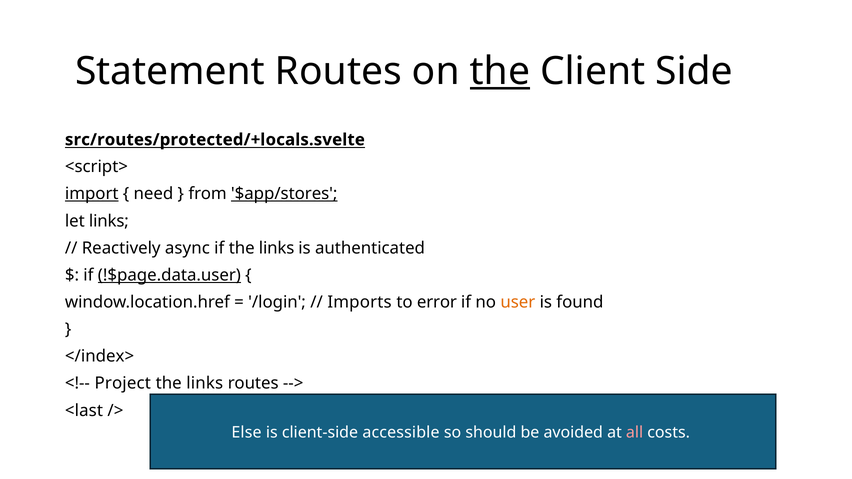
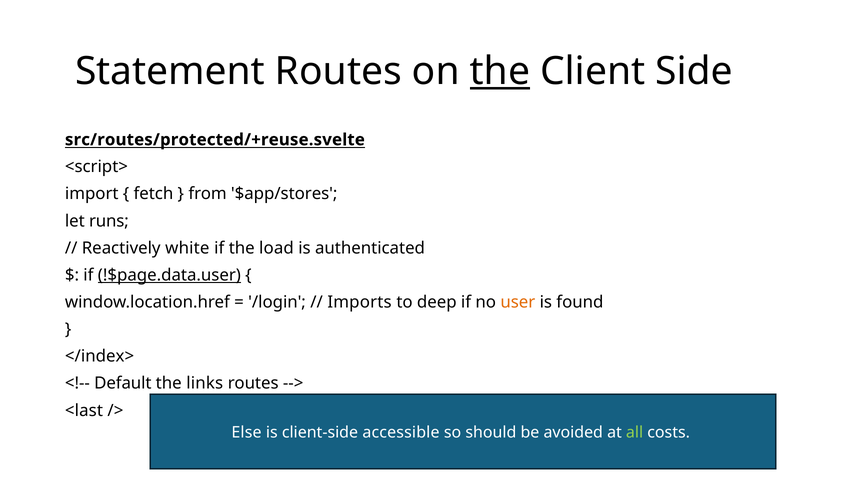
src/routes/protected/+locals.svelte: src/routes/protected/+locals.svelte -> src/routes/protected/+reuse.svelte
import underline: present -> none
need: need -> fetch
$app/stores underline: present -> none
let links: links -> runs
async: async -> white
if the links: links -> load
error: error -> deep
Project: Project -> Default
all colour: pink -> light green
